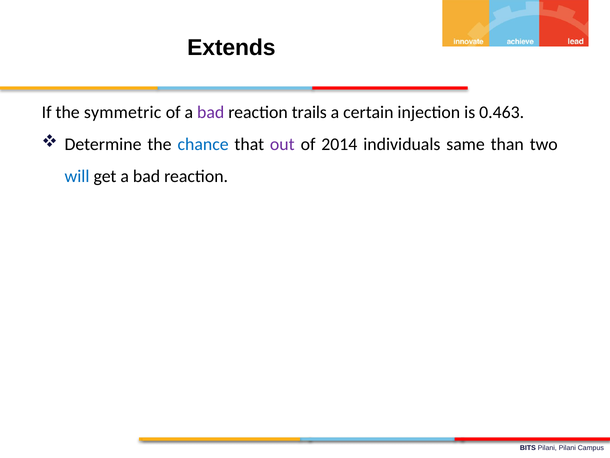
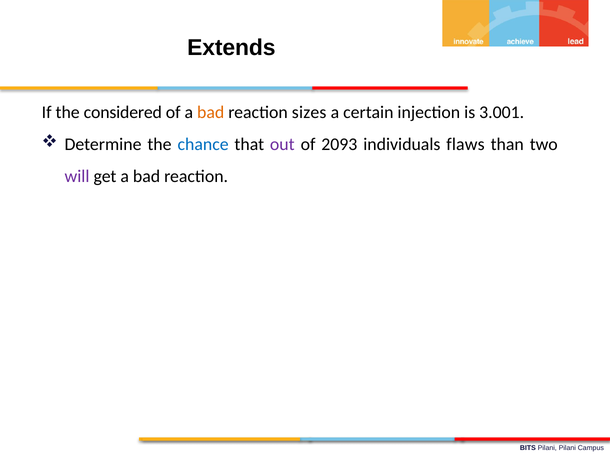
symmetric: symmetric -> considered
bad at (211, 112) colour: purple -> orange
trails: trails -> sizes
0.463: 0.463 -> 3.001
2014: 2014 -> 2093
same: same -> flaws
will colour: blue -> purple
